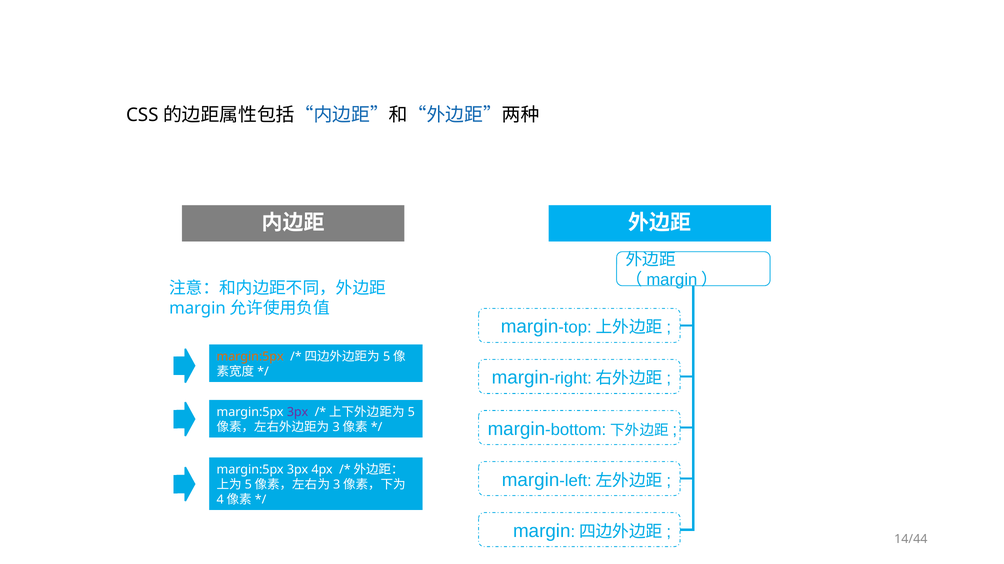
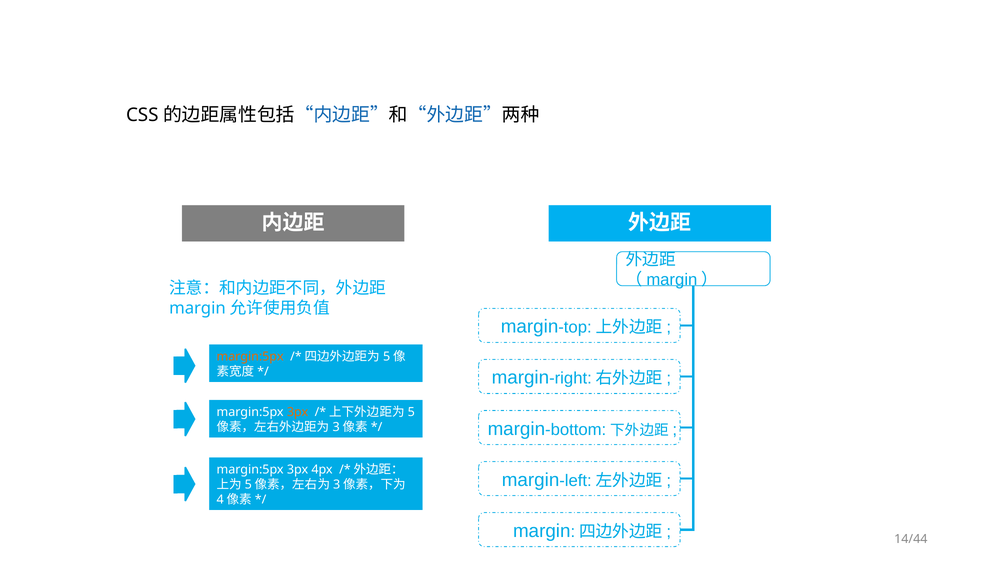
3px at (298, 413) colour: purple -> orange
